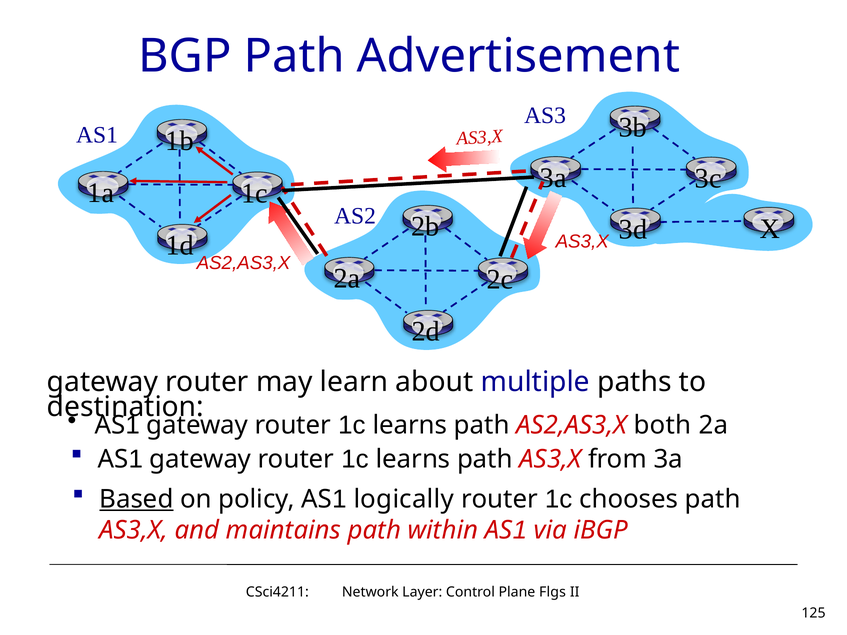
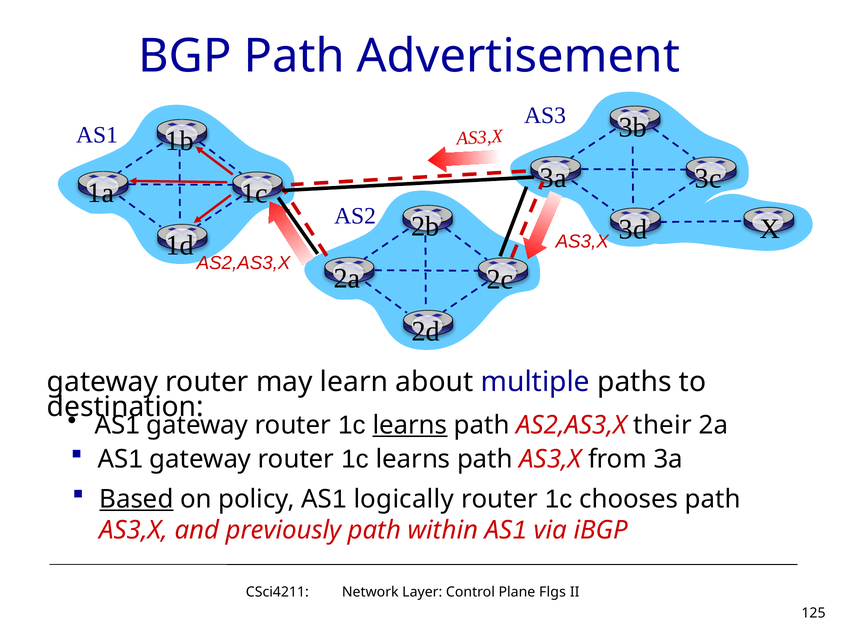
learns at (410, 425) underline: none -> present
both: both -> their
maintains: maintains -> previously
